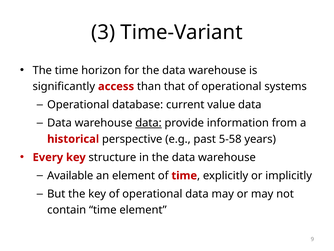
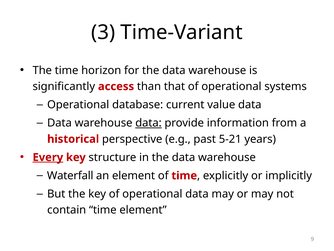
5-58: 5-58 -> 5-21
Every underline: none -> present
Available: Available -> Waterfall
